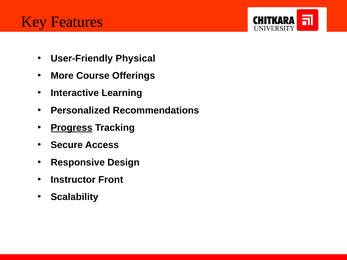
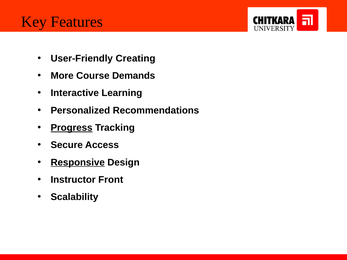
Physical: Physical -> Creating
Offerings: Offerings -> Demands
Responsive underline: none -> present
